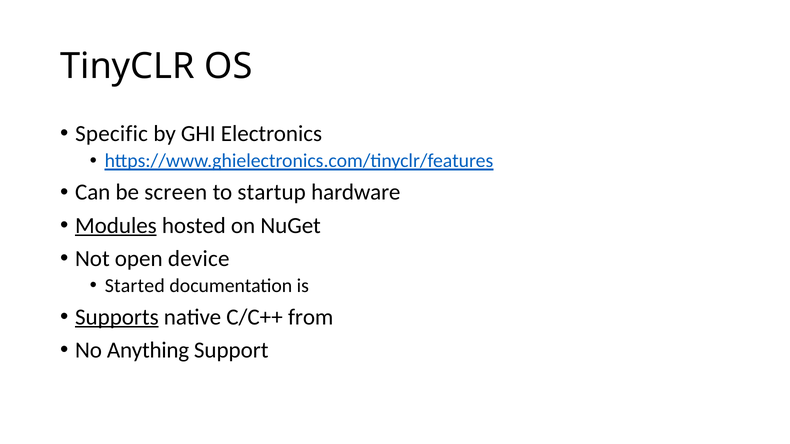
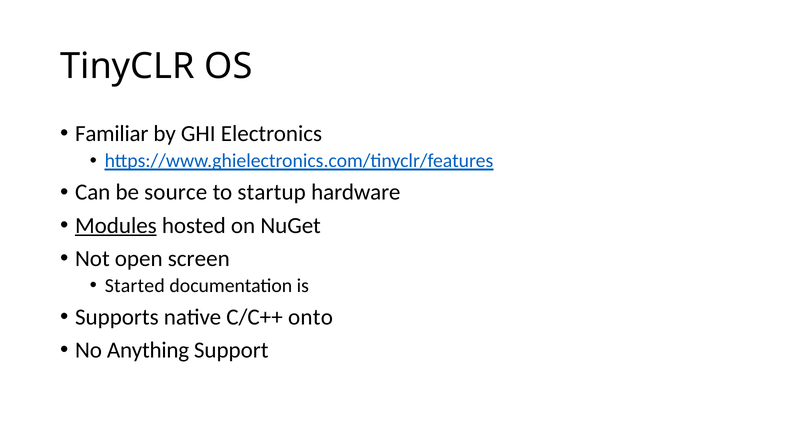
Specific: Specific -> Familiar
screen: screen -> source
device: device -> screen
Supports underline: present -> none
from: from -> onto
